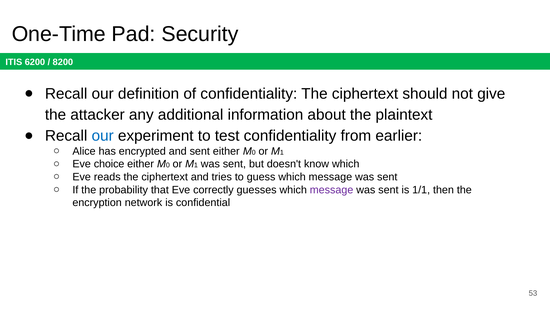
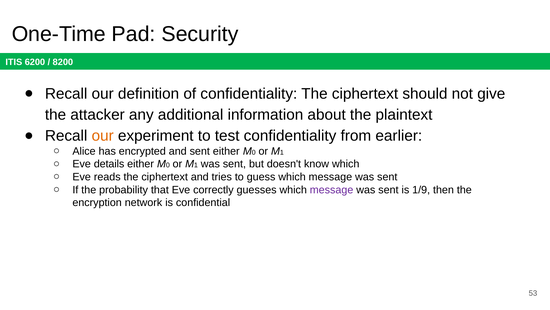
our at (103, 136) colour: blue -> orange
choice: choice -> details
1/1: 1/1 -> 1/9
